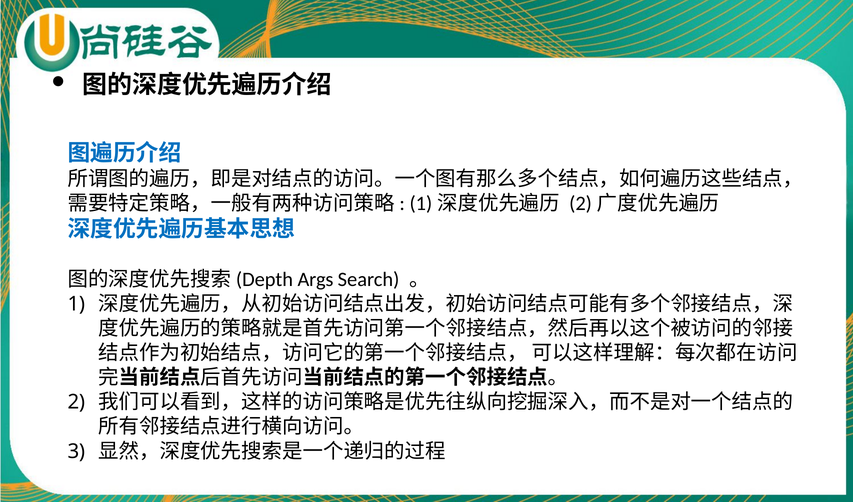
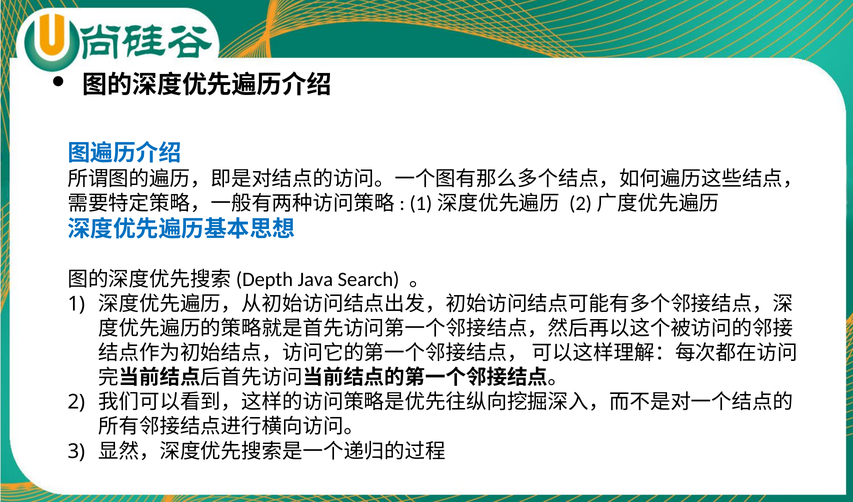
Args: Args -> Java
